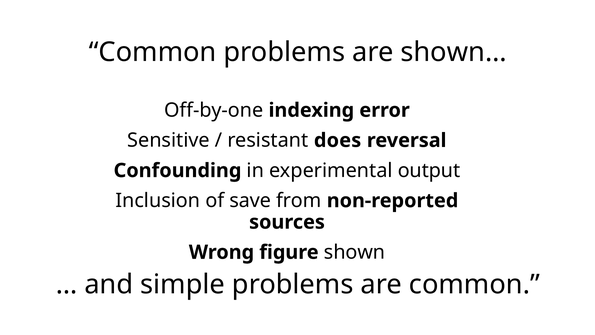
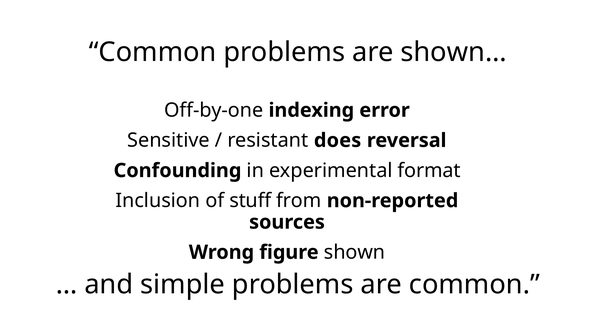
output: output -> format
save: save -> stuff
